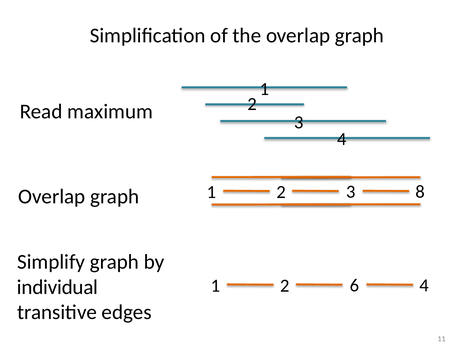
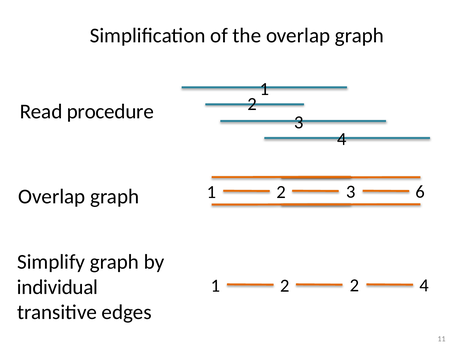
maximum: maximum -> procedure
8: 8 -> 6
2 6: 6 -> 2
